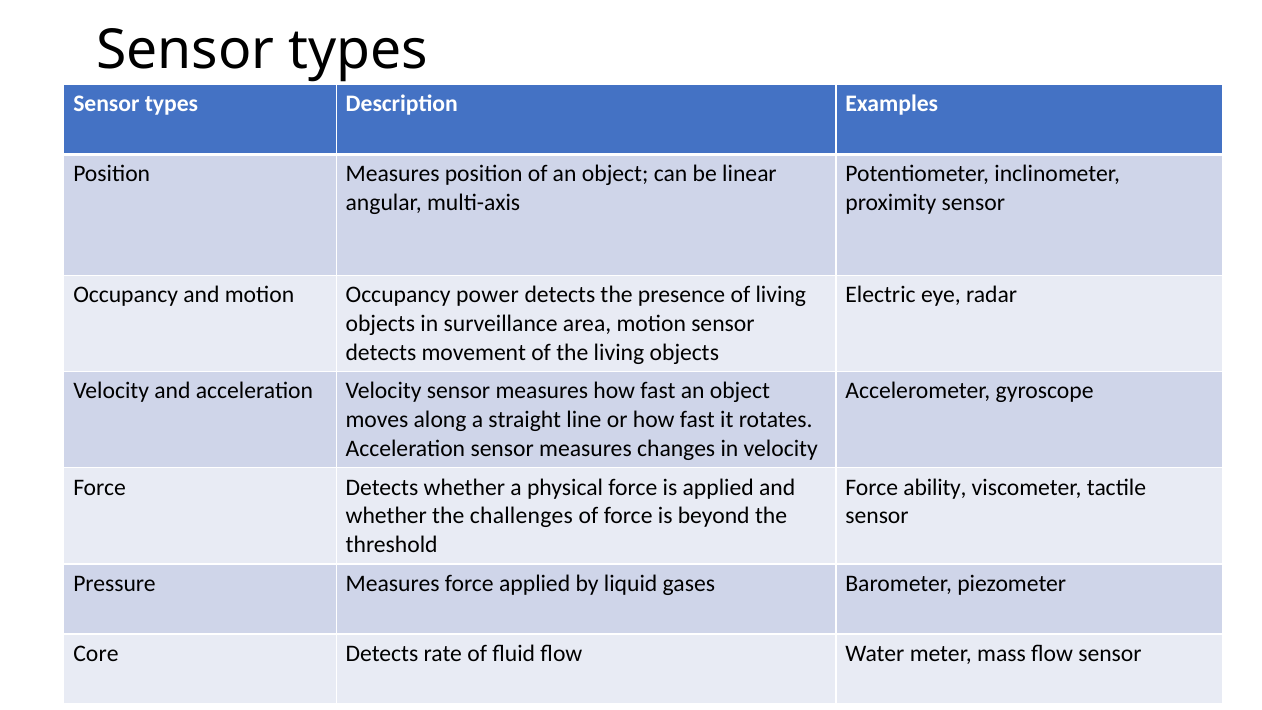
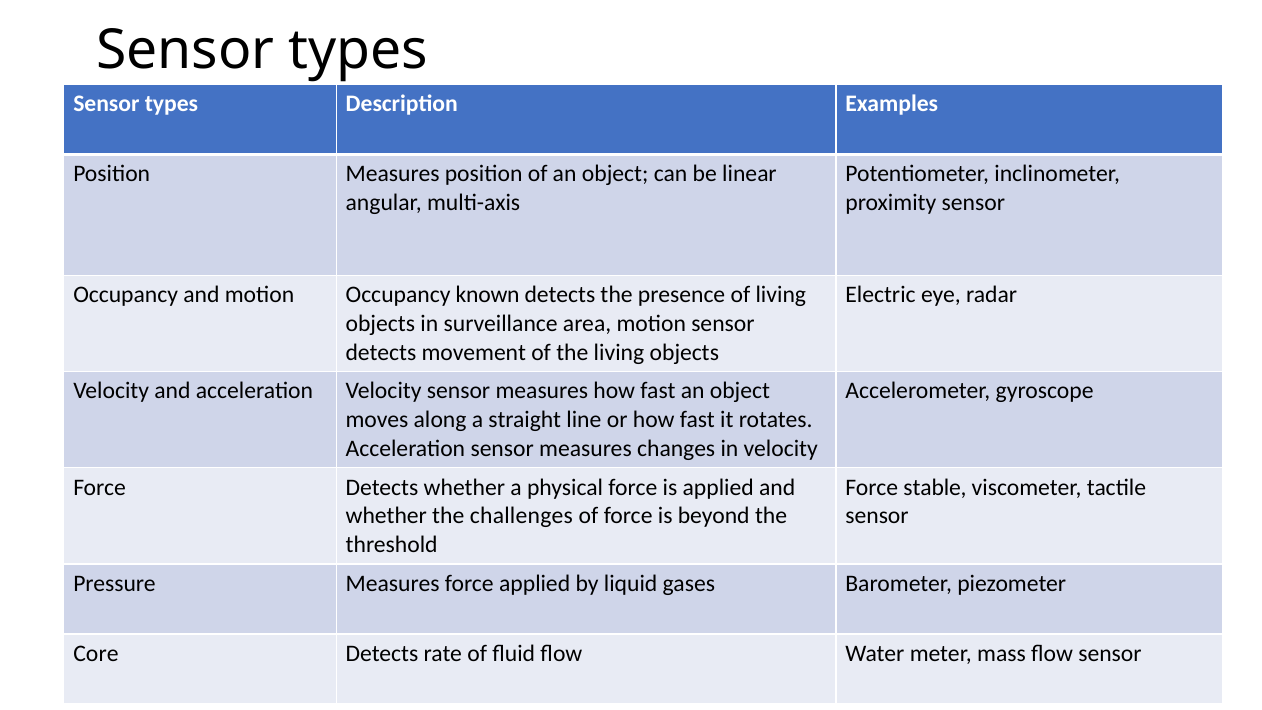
power: power -> known
ability: ability -> stable
